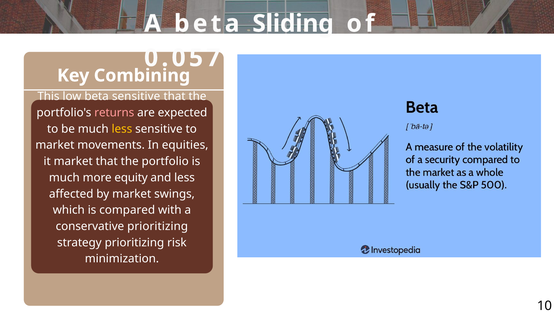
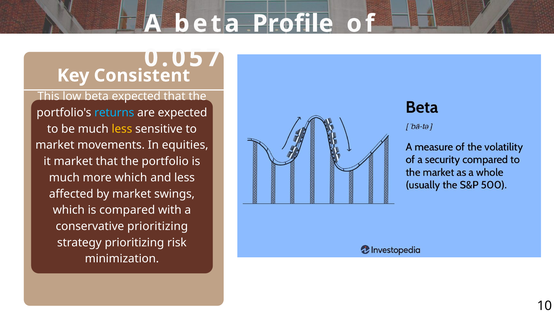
Sliding: Sliding -> Profile
Combining: Combining -> Consistent
beta sensitive: sensitive -> expected
returns colour: pink -> light blue
more equity: equity -> which
